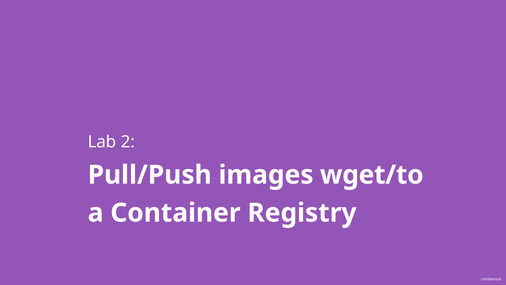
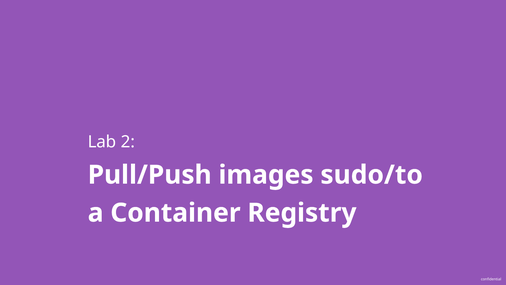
wget/to: wget/to -> sudo/to
